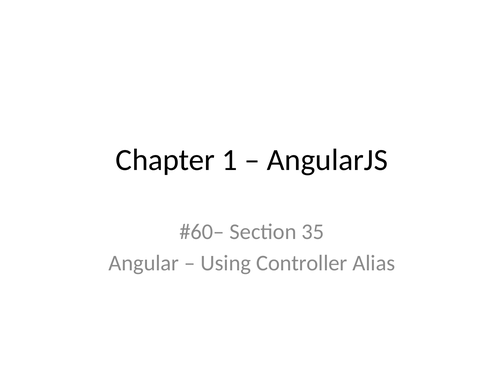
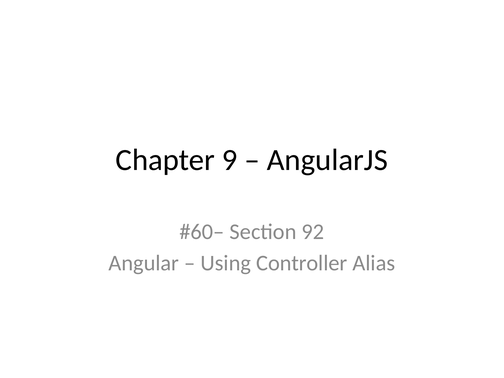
1: 1 -> 9
35: 35 -> 92
